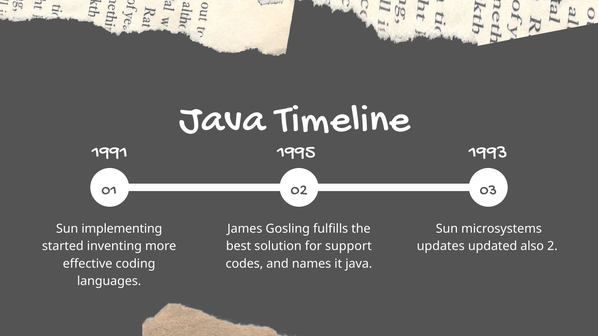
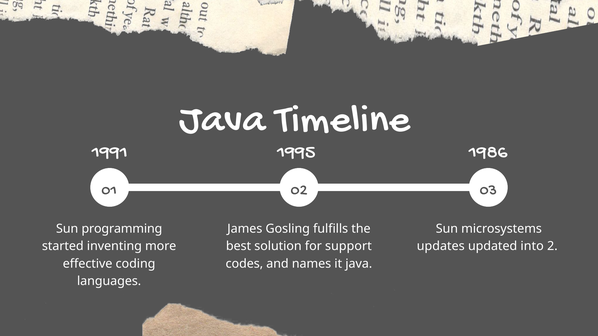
1993: 1993 -> 1986
implementing: implementing -> programming
also: also -> into
